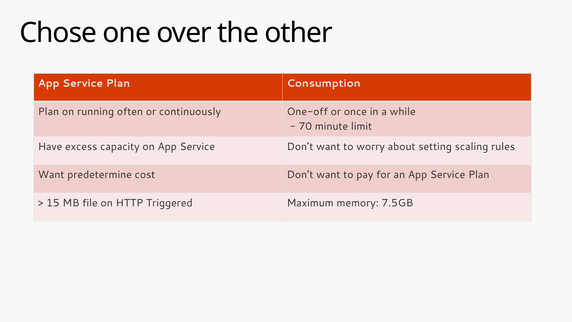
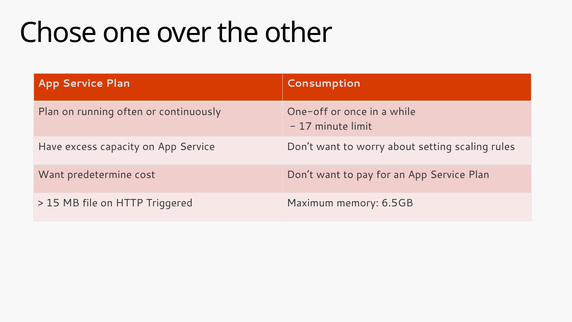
70: 70 -> 17
7.5GB: 7.5GB -> 6.5GB
